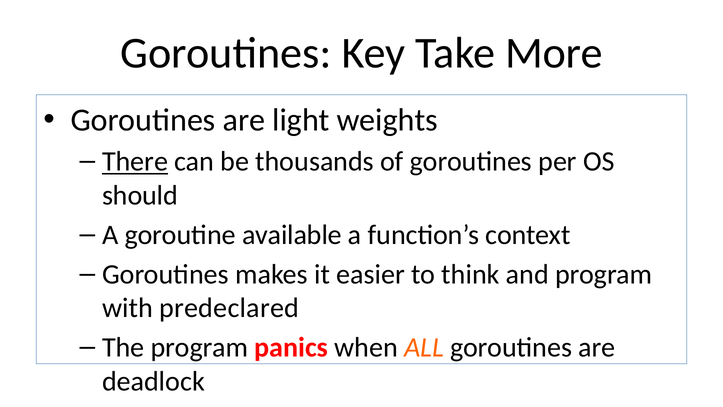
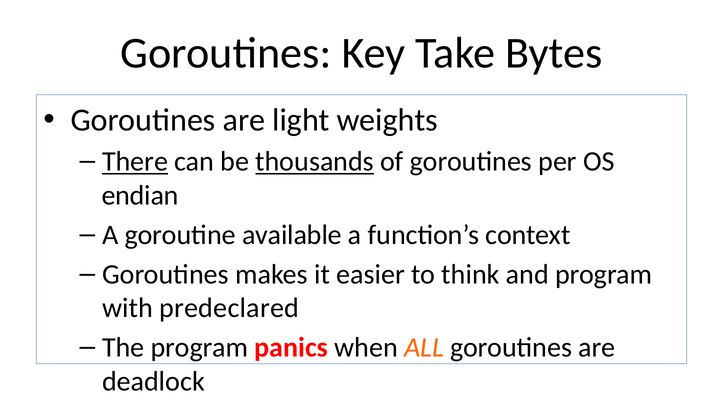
More: More -> Bytes
thousands underline: none -> present
should: should -> endian
